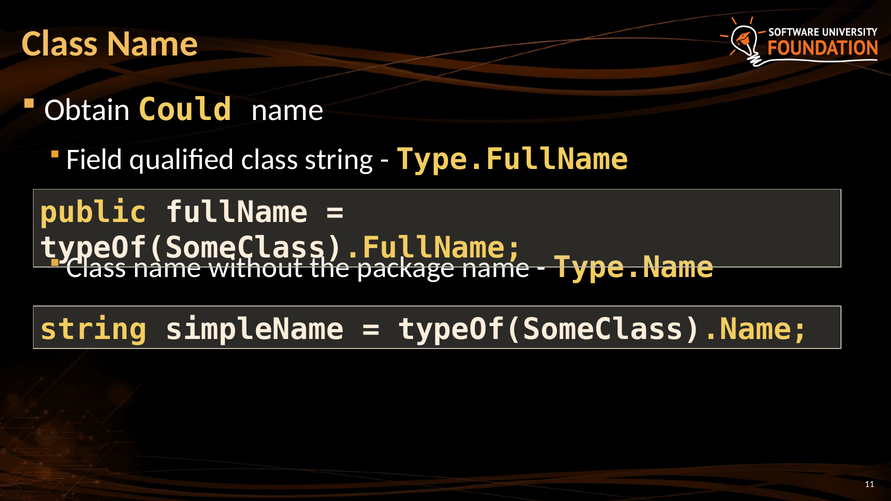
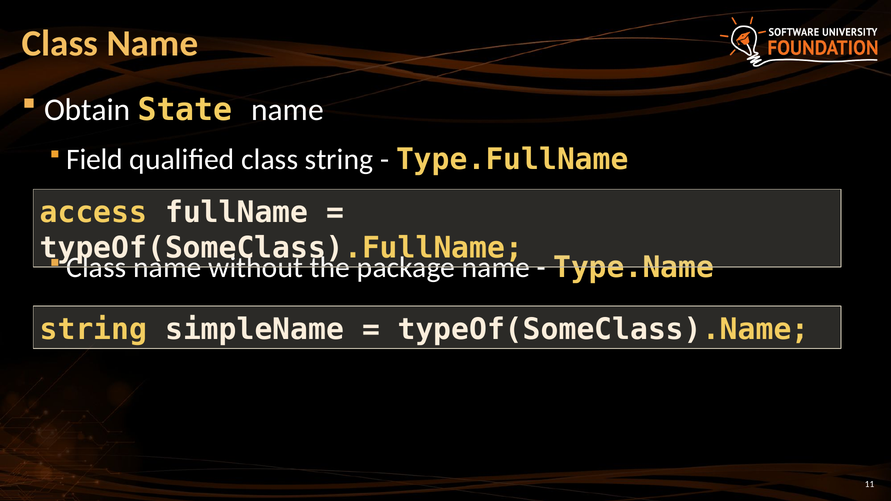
Could: Could -> State
public: public -> access
